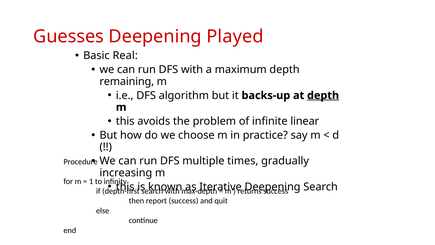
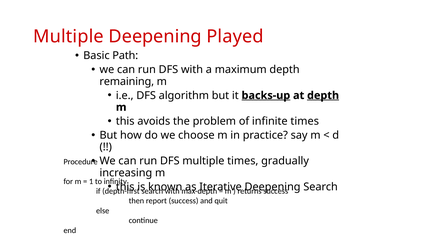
Guesses at (69, 37): Guesses -> Multiple
Real: Real -> Path
backs-up underline: none -> present
infinite linear: linear -> times
